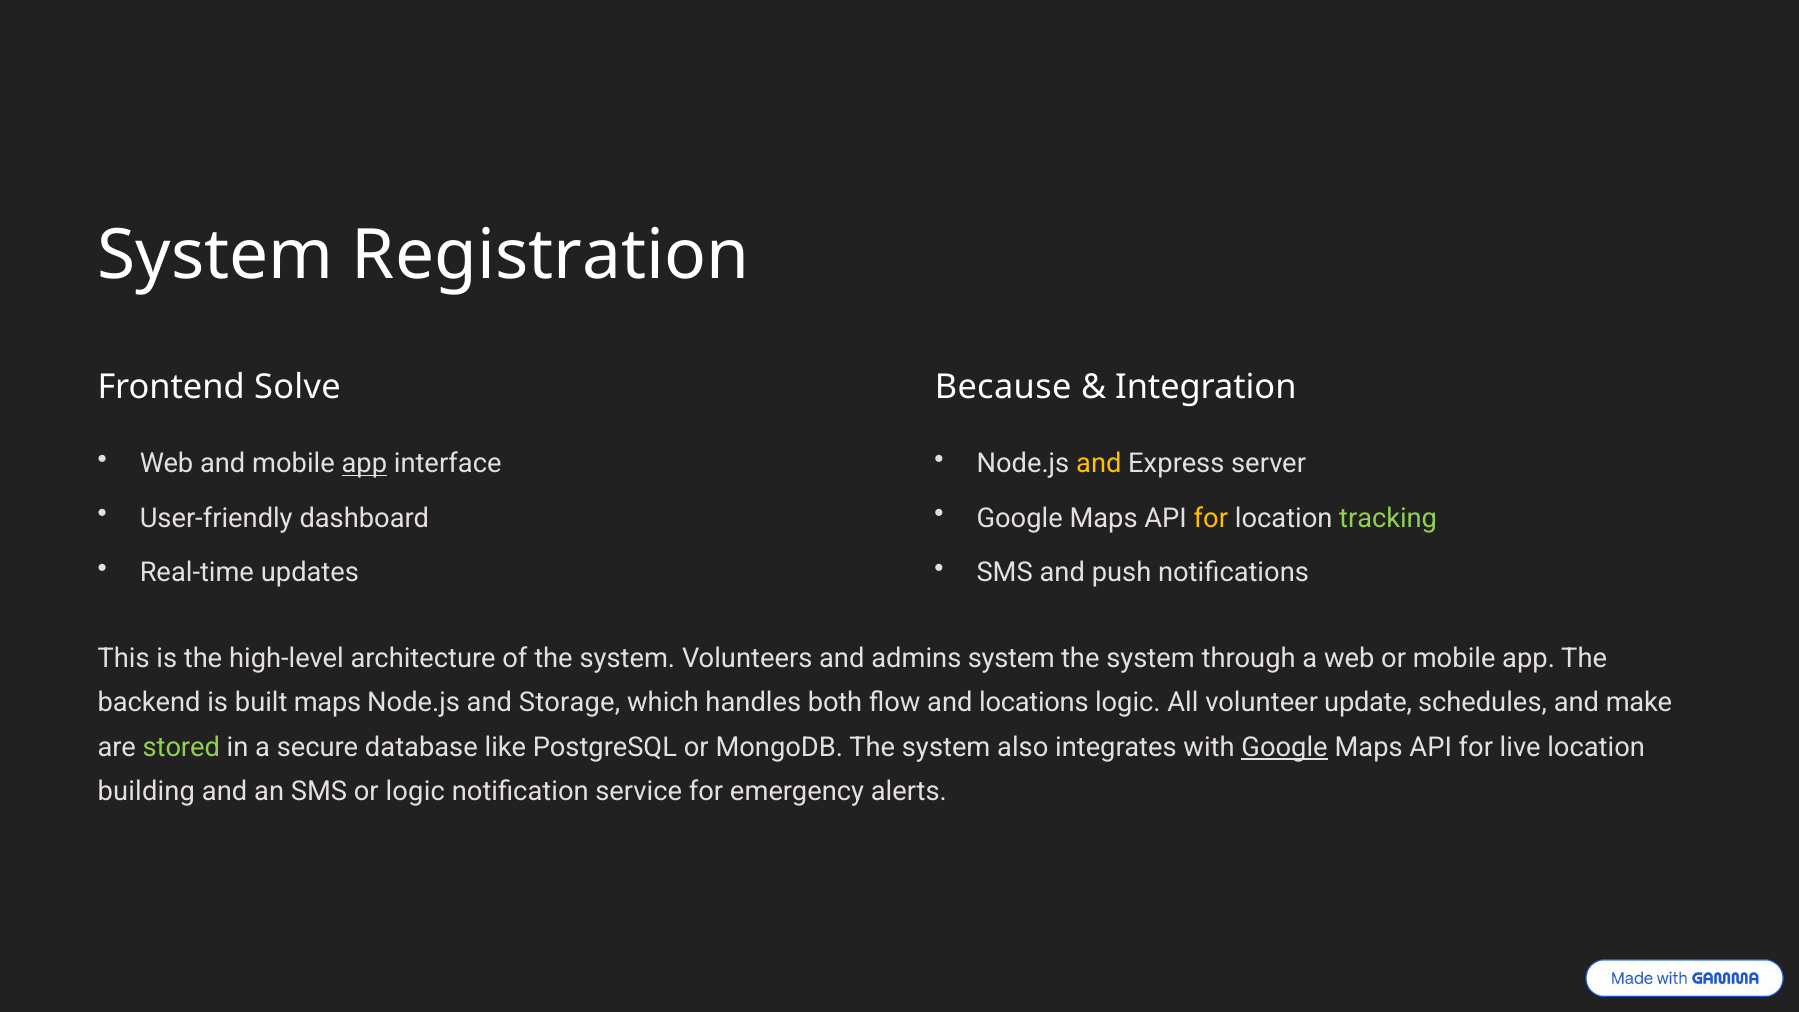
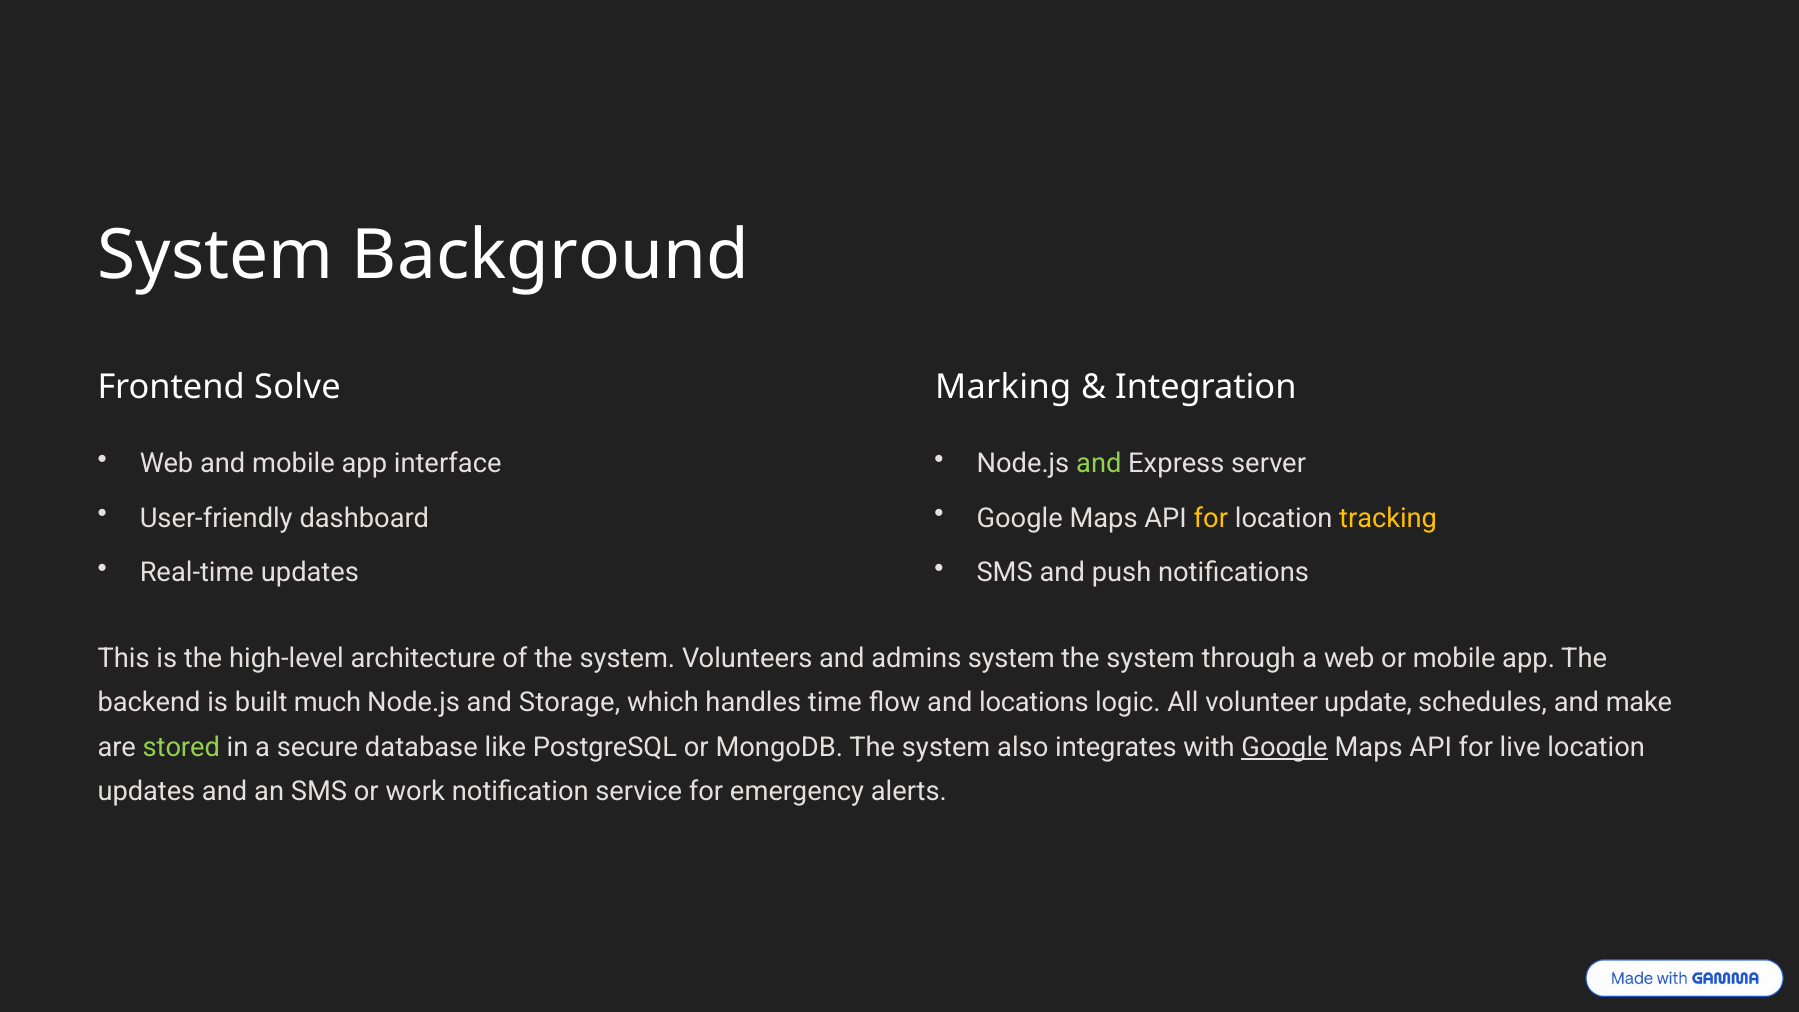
Registration: Registration -> Background
Because: Because -> Marking
app at (364, 464) underline: present -> none
and at (1099, 464) colour: yellow -> light green
tracking colour: light green -> yellow
built maps: maps -> much
both: both -> time
building at (146, 792): building -> updates
or logic: logic -> work
